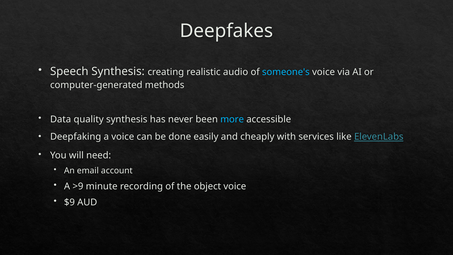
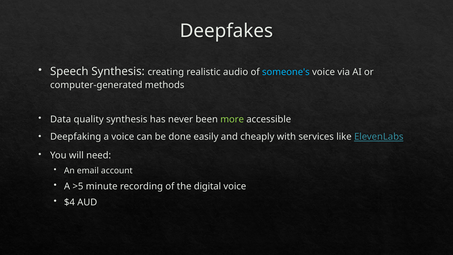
more colour: light blue -> light green
>9: >9 -> >5
object: object -> digital
$9: $9 -> $4
